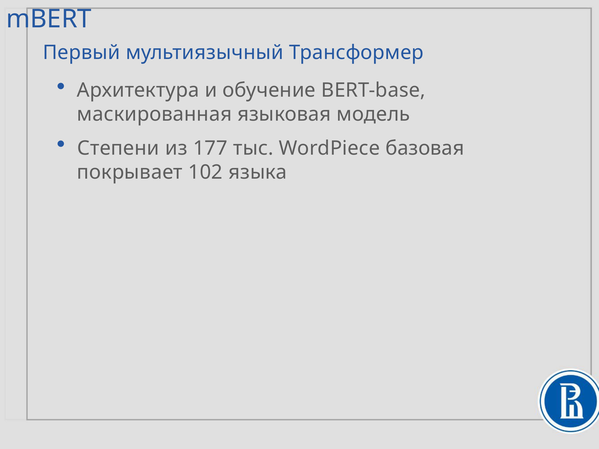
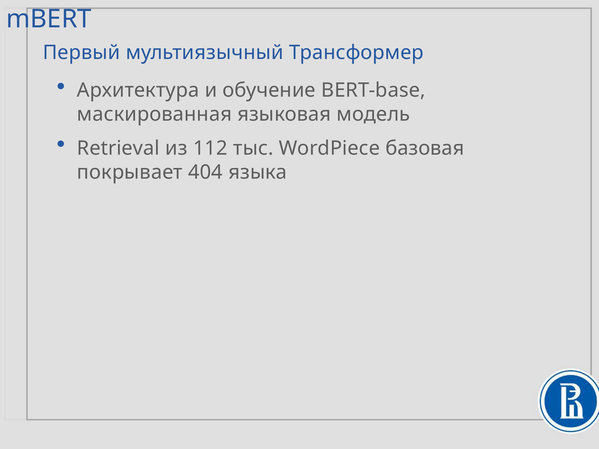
Степени: Степени -> Retrieval
177: 177 -> 112
102: 102 -> 404
